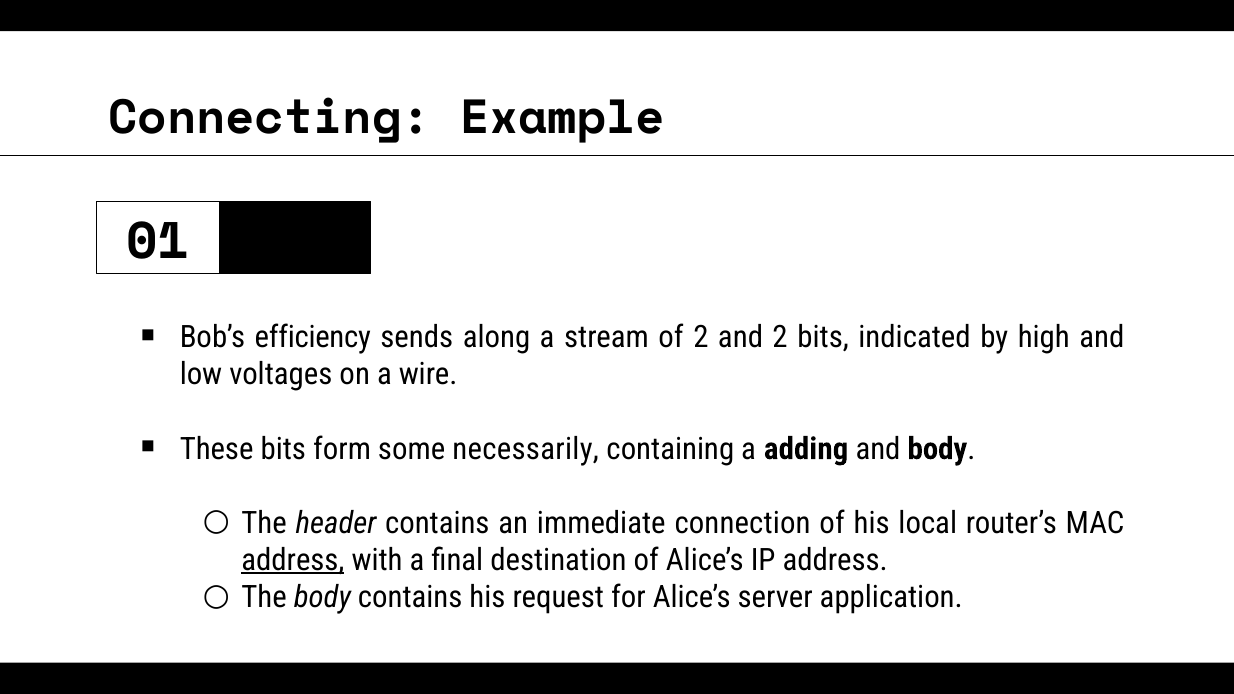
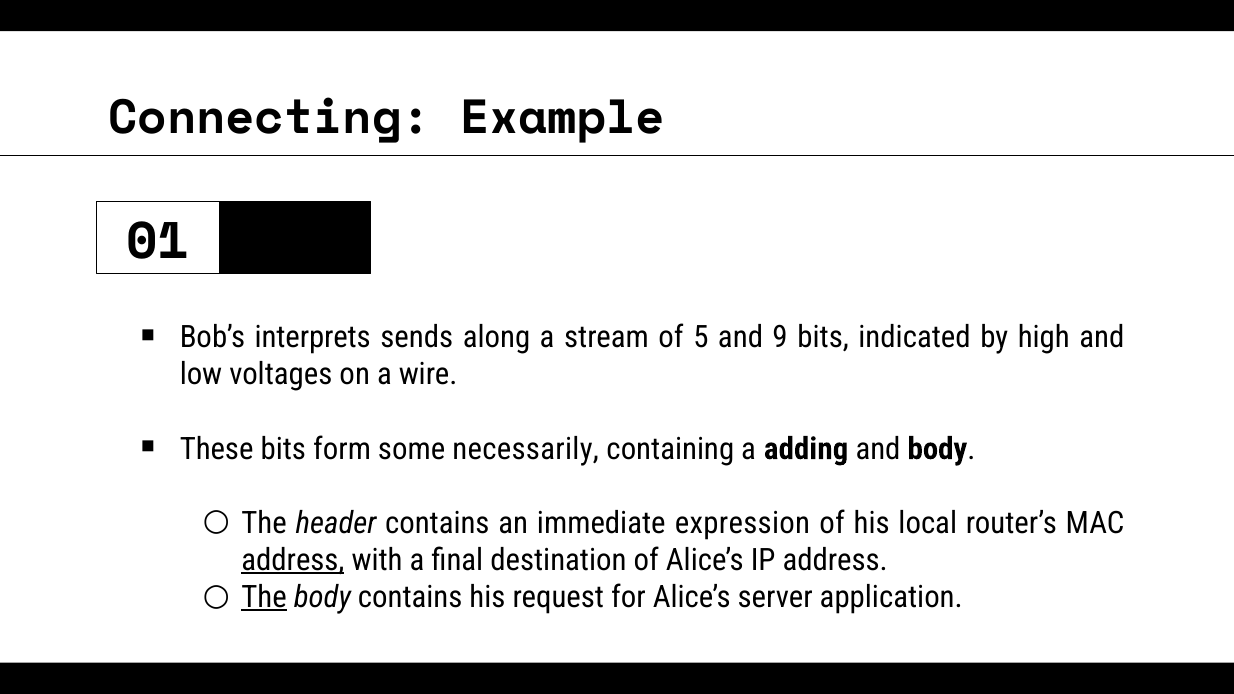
efficiency: efficiency -> interprets
of 2: 2 -> 5
and 2: 2 -> 9
connection: connection -> expression
The at (264, 597) underline: none -> present
